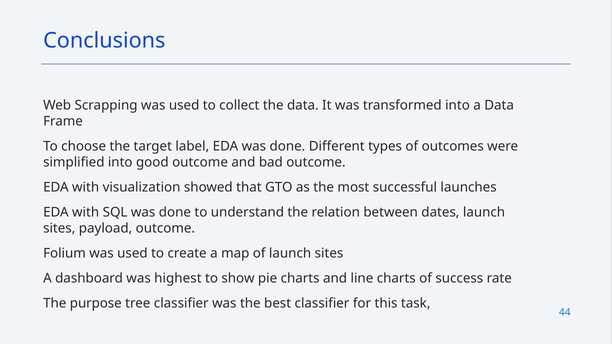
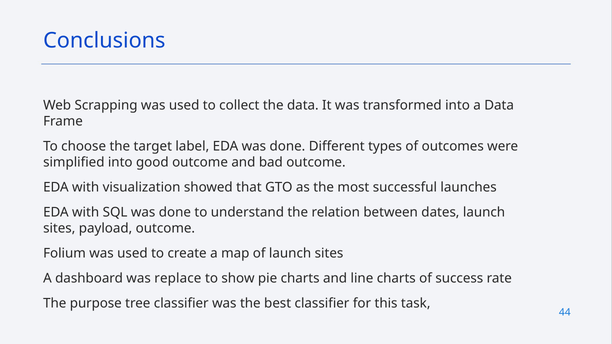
highest: highest -> replace
